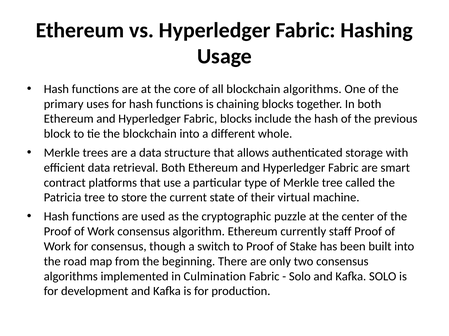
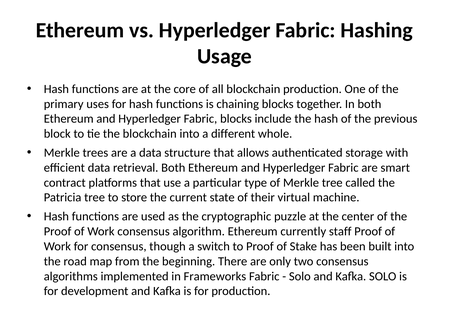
blockchain algorithms: algorithms -> production
Culmination: Culmination -> Frameworks
